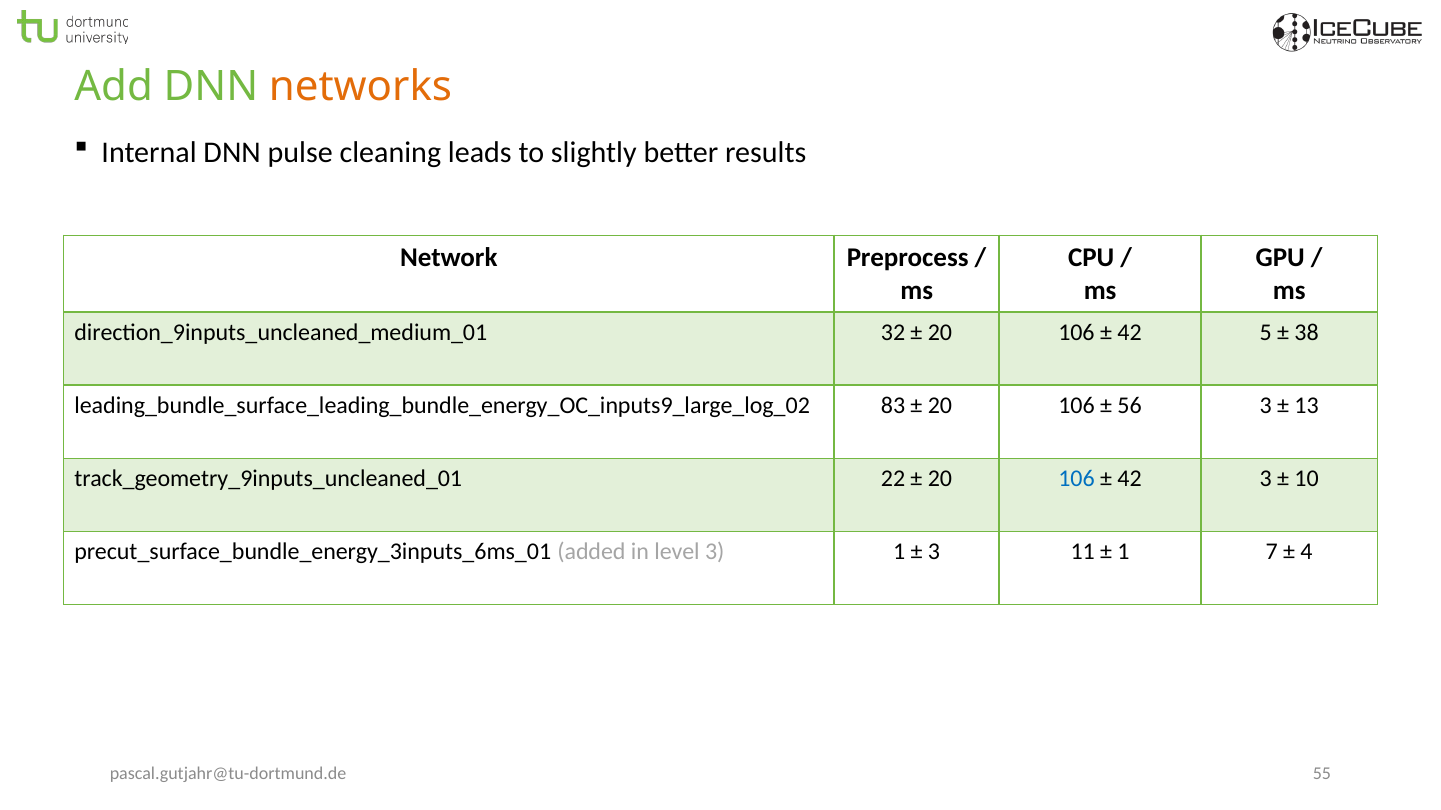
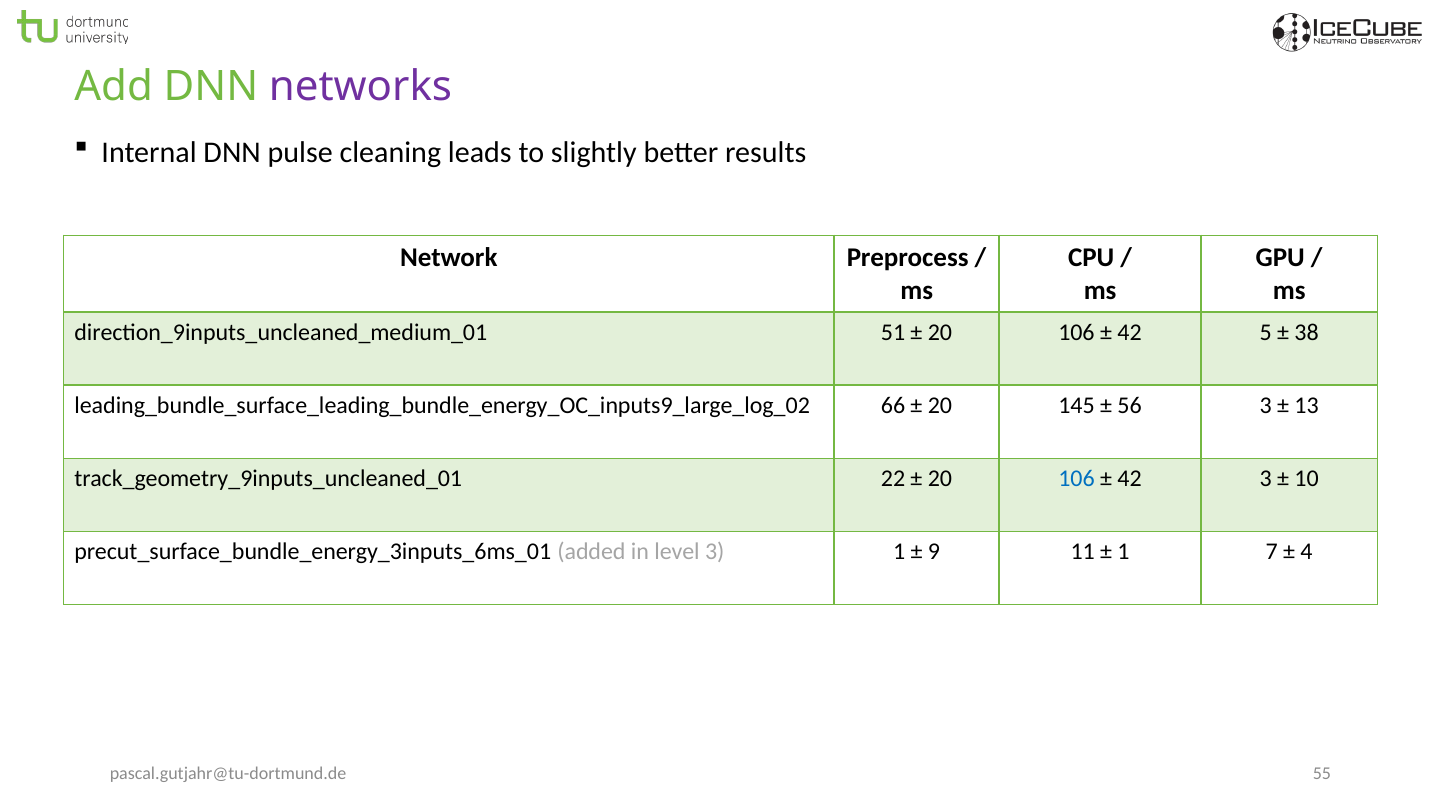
networks colour: orange -> purple
32: 32 -> 51
83: 83 -> 66
106 at (1077, 406): 106 -> 145
3 at (934, 552): 3 -> 9
